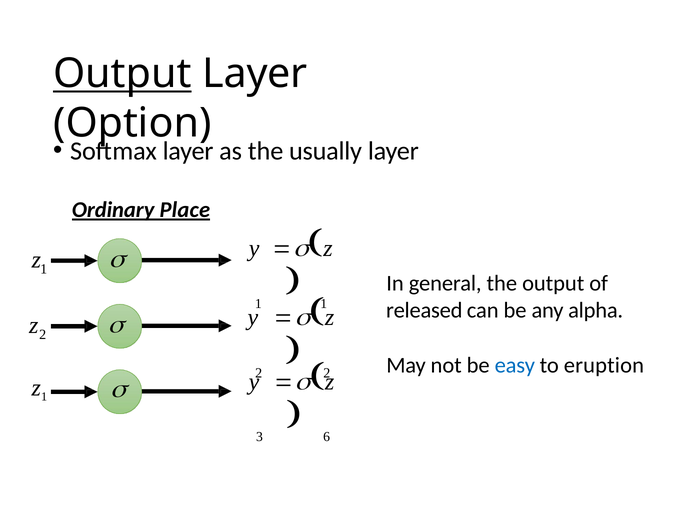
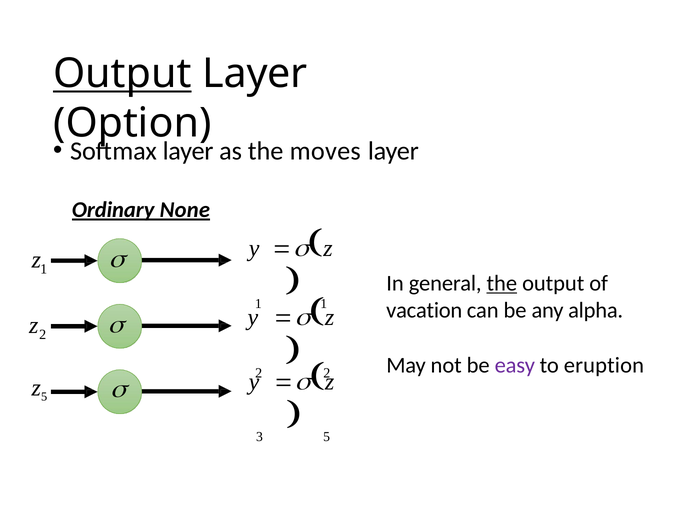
usually: usually -> moves
Place: Place -> None
the at (502, 283) underline: none -> present
released: released -> vacation
easy colour: blue -> purple
z 1: 1 -> 5
3 6: 6 -> 5
